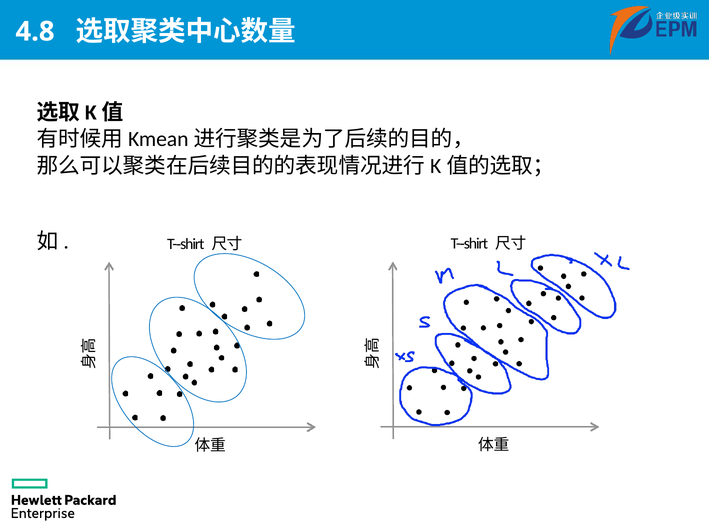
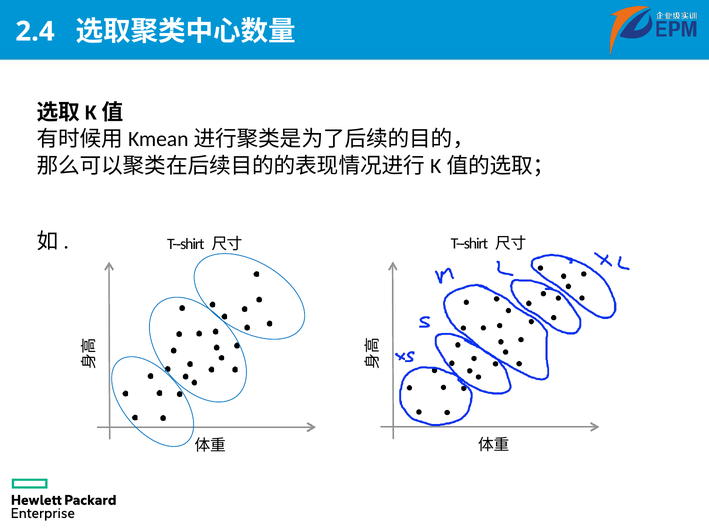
4.8: 4.8 -> 2.4
